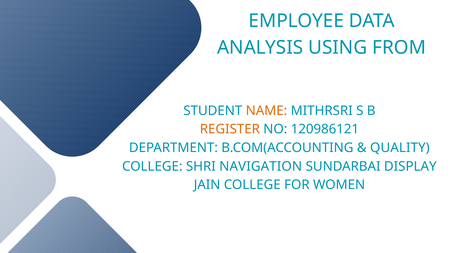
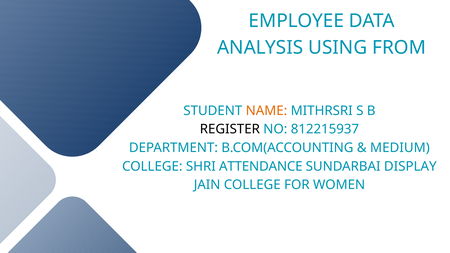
REGISTER colour: orange -> black
120986121: 120986121 -> 812215937
QUALITY: QUALITY -> MEDIUM
NAVIGATION: NAVIGATION -> ATTENDANCE
